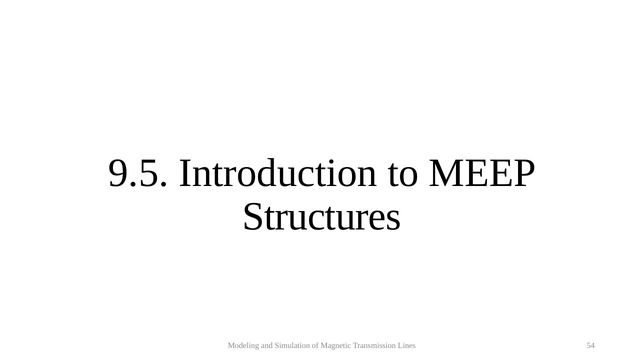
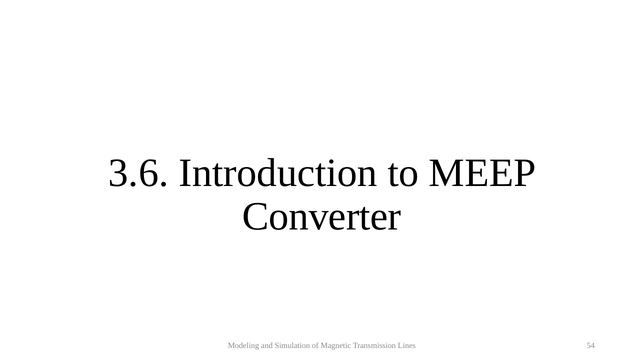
9.5: 9.5 -> 3.6
Structures: Structures -> Converter
